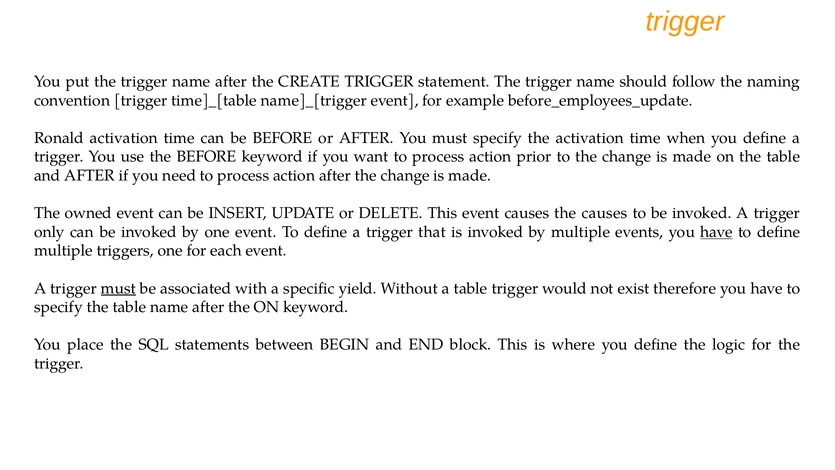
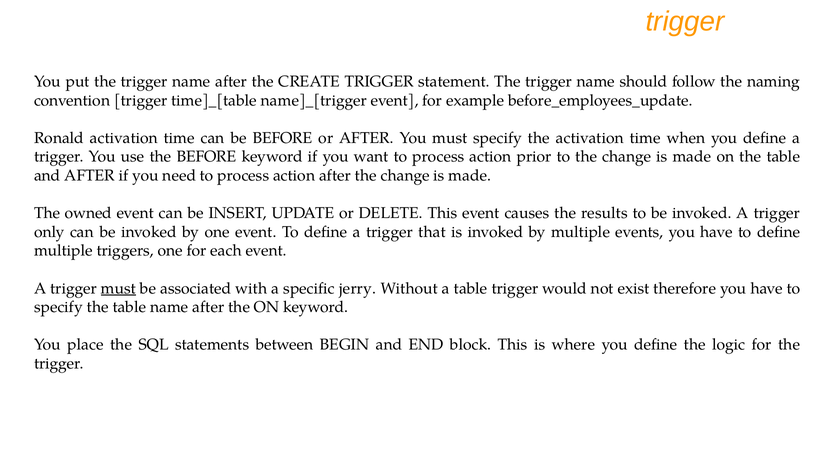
the causes: causes -> results
have at (717, 232) underline: present -> none
yield: yield -> jerry
